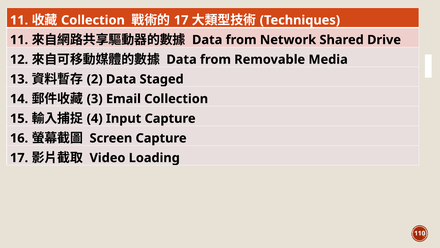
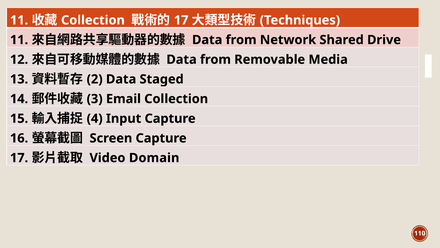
Loading: Loading -> Domain
